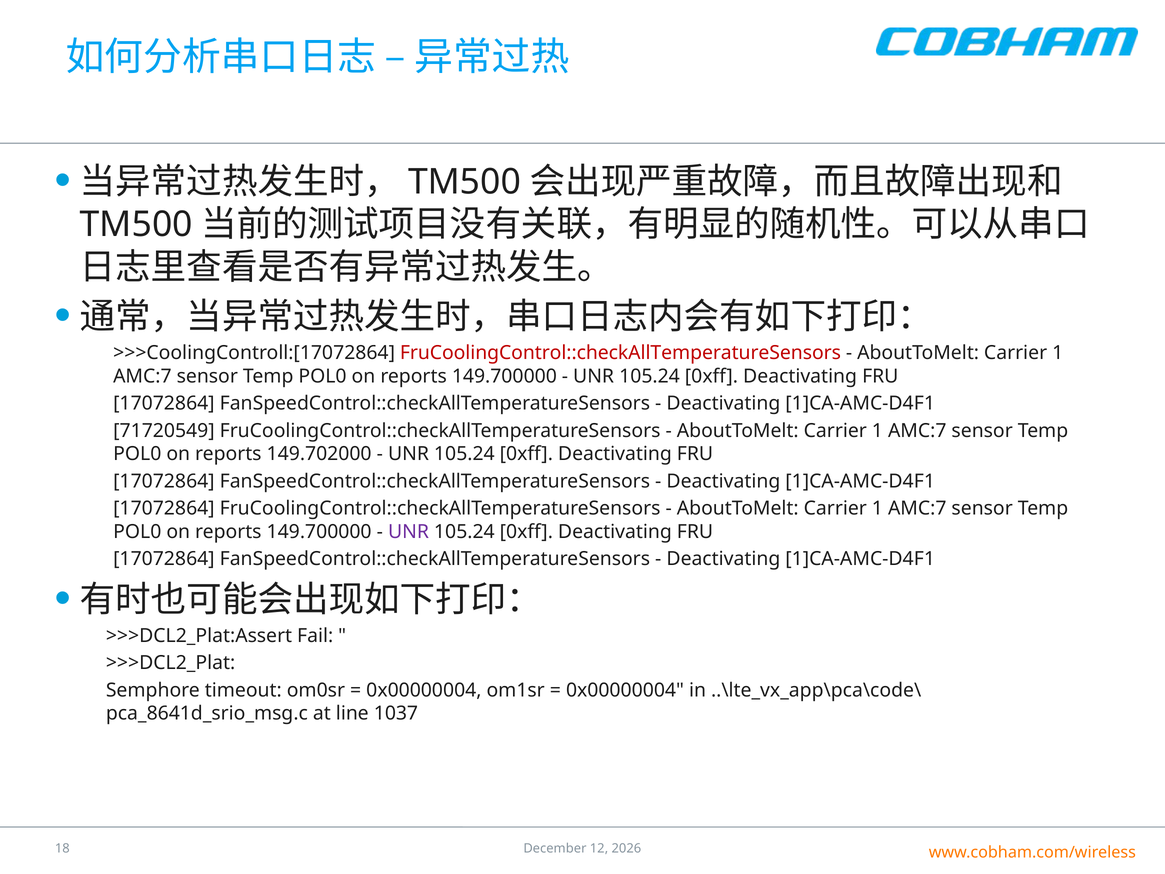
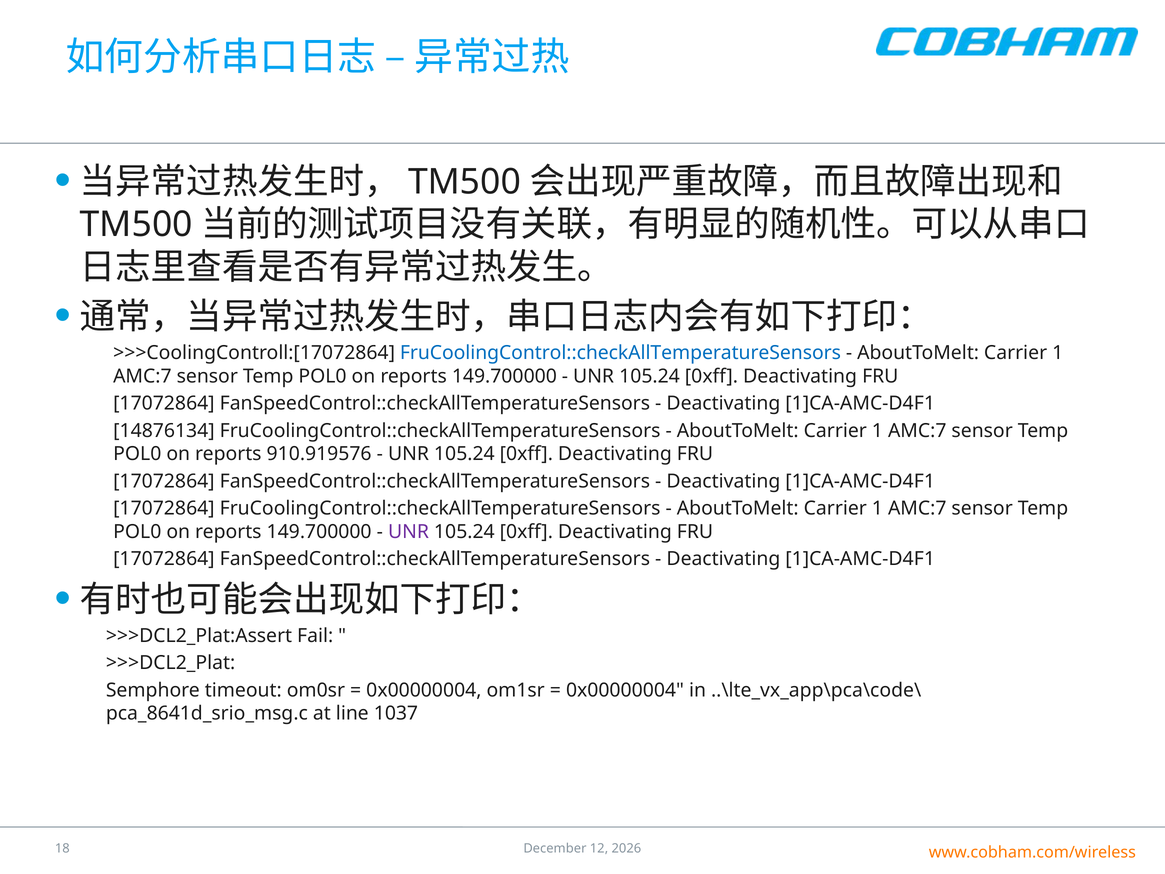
FruCoolingControl::checkAllTemperatureSensors at (620, 353) colour: red -> blue
71720549: 71720549 -> 14876134
149.702000: 149.702000 -> 910.919576
